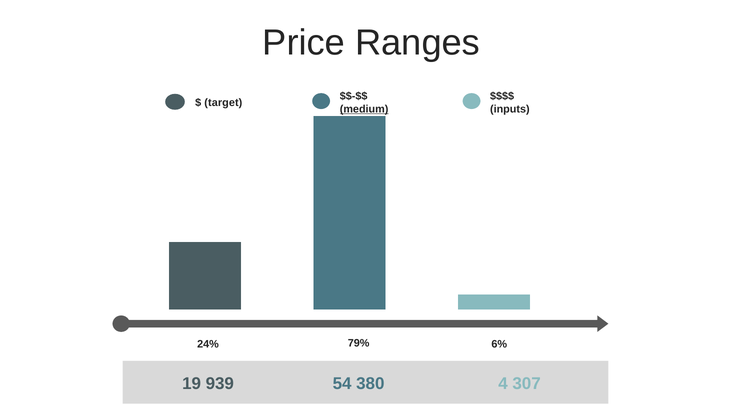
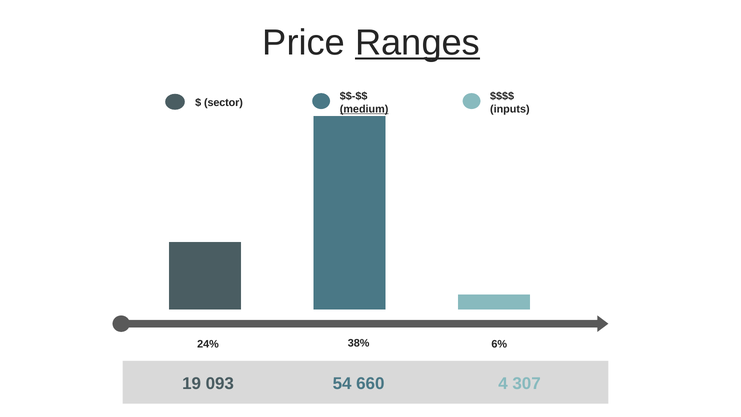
Ranges underline: none -> present
target: target -> sector
79%: 79% -> 38%
939: 939 -> 093
380: 380 -> 660
